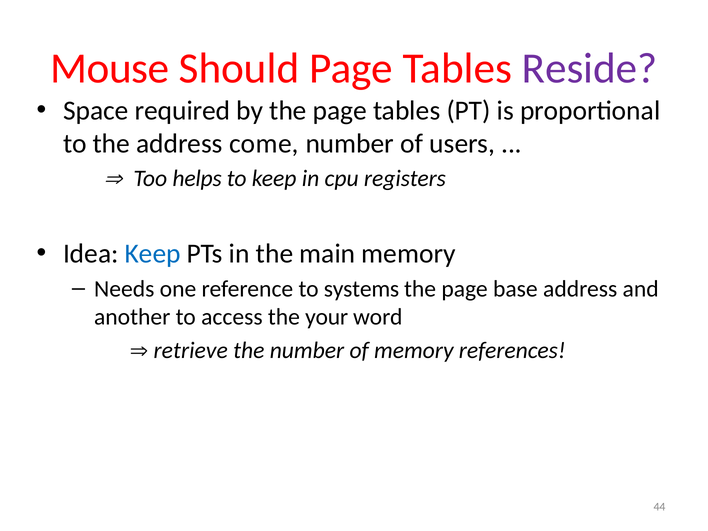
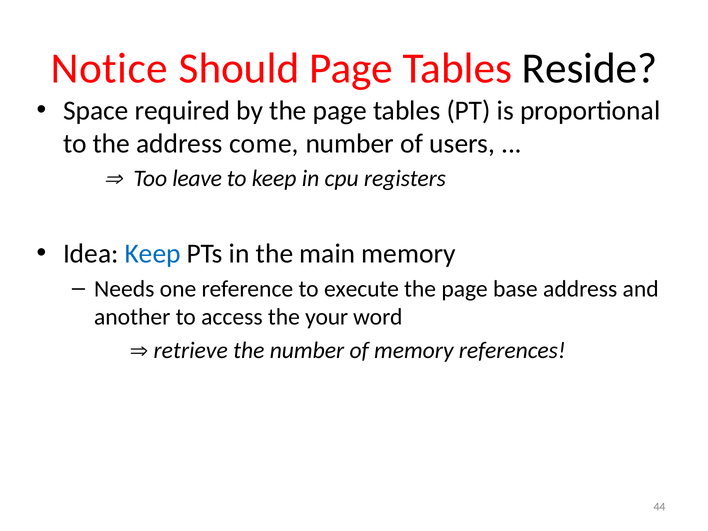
Mouse: Mouse -> Notice
Reside colour: purple -> black
helps: helps -> leave
systems: systems -> execute
